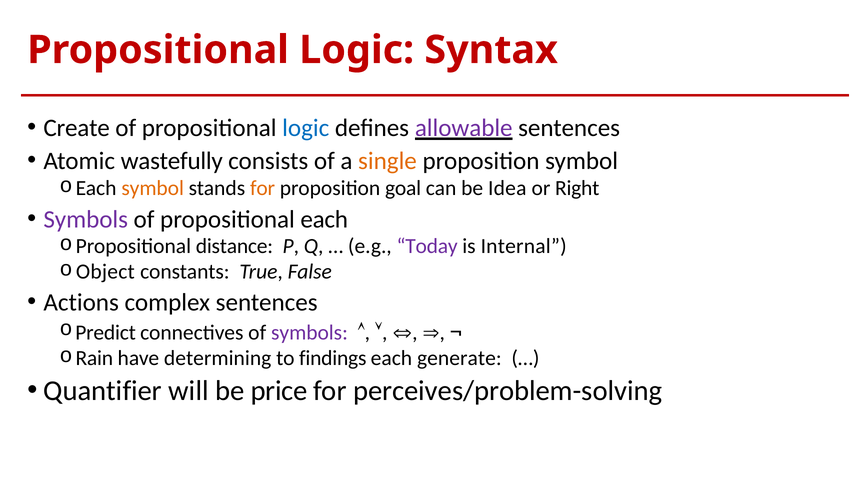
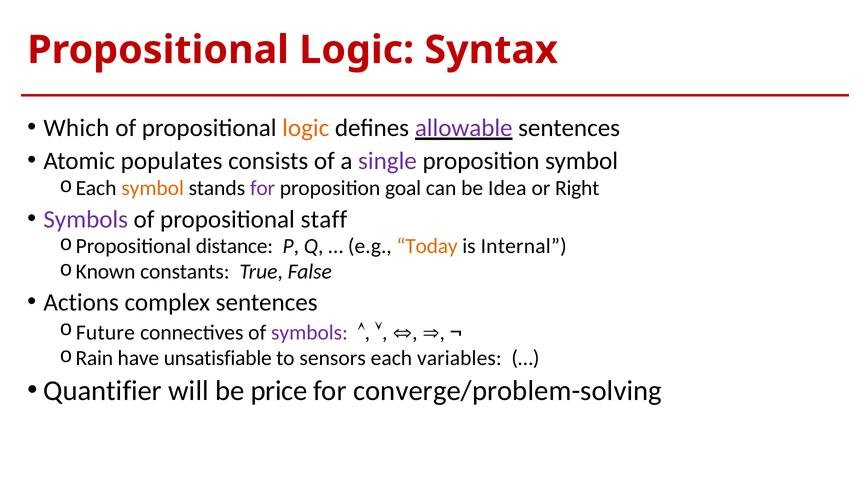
Create: Create -> Which
logic at (306, 128) colour: blue -> orange
wastefully: wastefully -> populates
single colour: orange -> purple
for at (263, 188) colour: orange -> purple
propositional each: each -> staff
Today colour: purple -> orange
Object: Object -> Known
Predict: Predict -> Future
determining: determining -> unsatisfiable
findings: findings -> sensors
generate: generate -> variables
perceives/problem-solving: perceives/problem-solving -> converge/problem-solving
